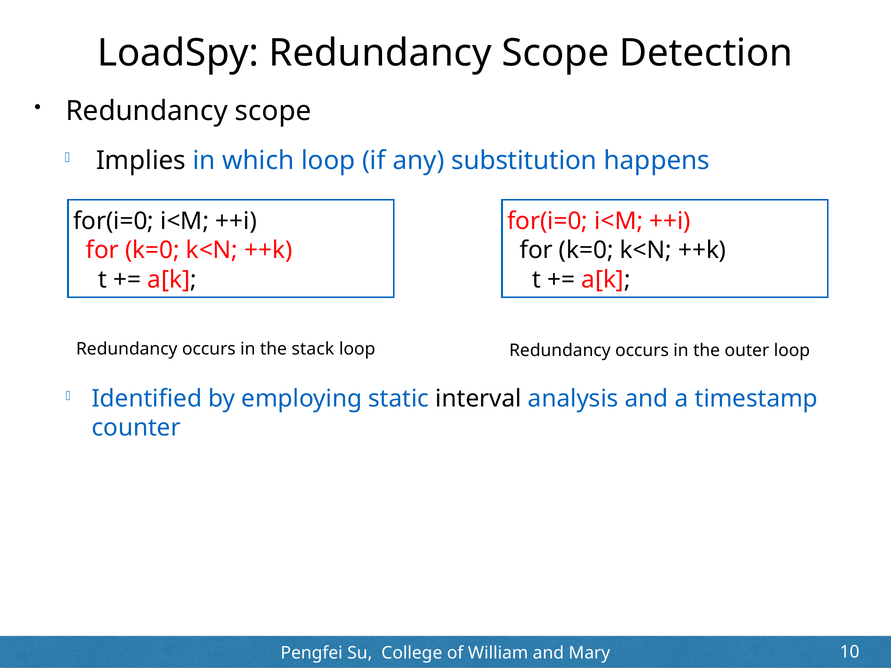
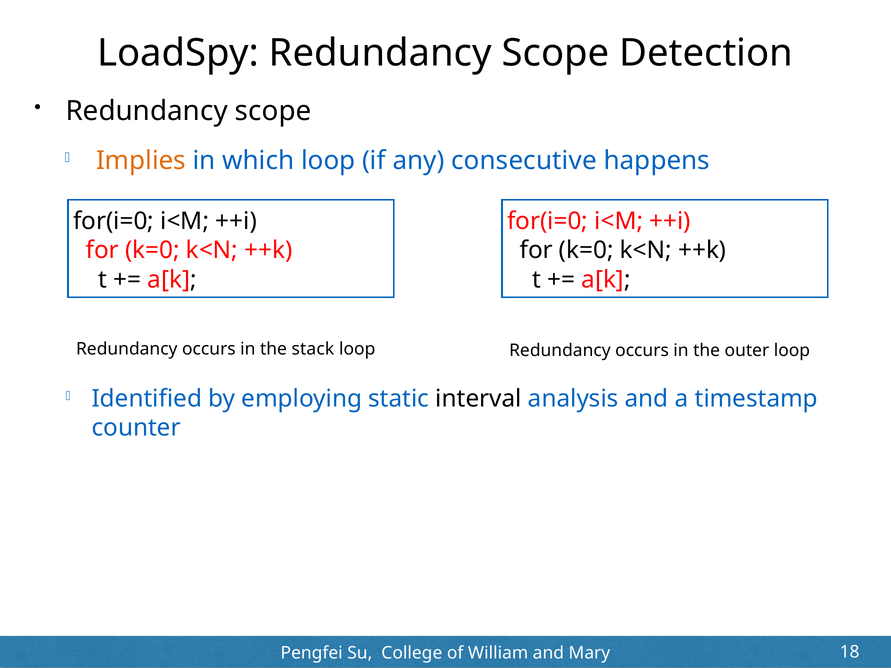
Implies colour: black -> orange
substitution: substitution -> consecutive
10: 10 -> 18
